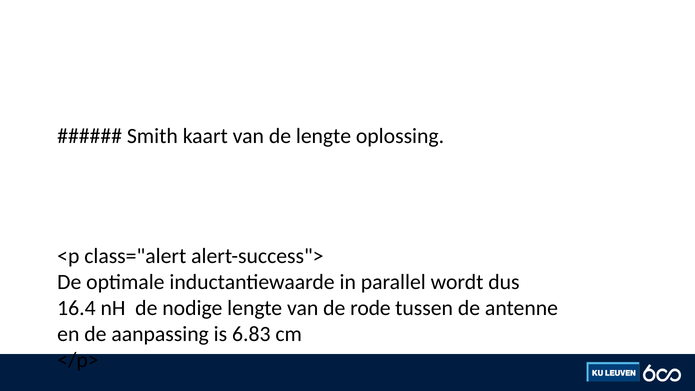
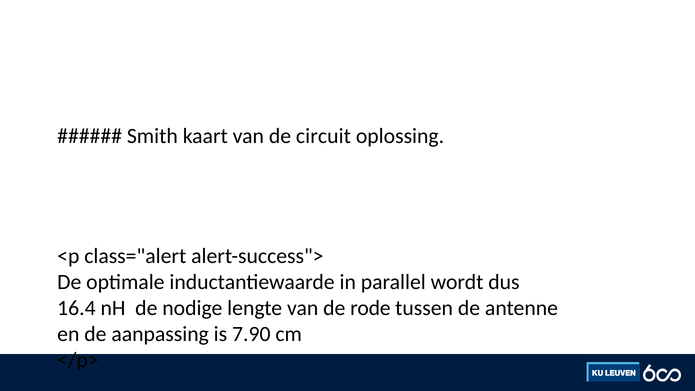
de lengte: lengte -> circuit
6.83: 6.83 -> 7.90
